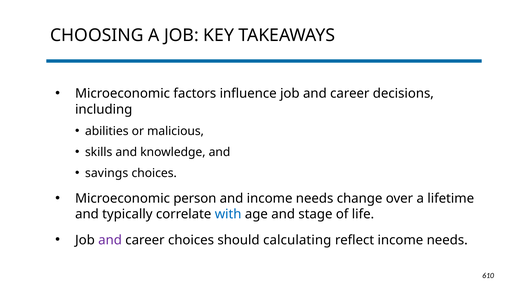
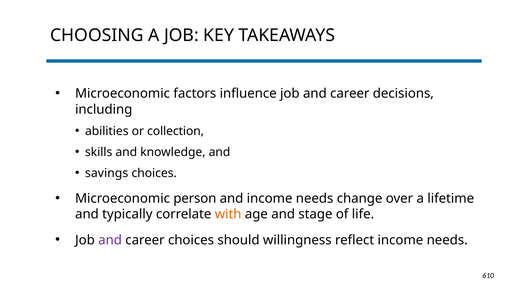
malicious: malicious -> collection
with colour: blue -> orange
calculating: calculating -> willingness
